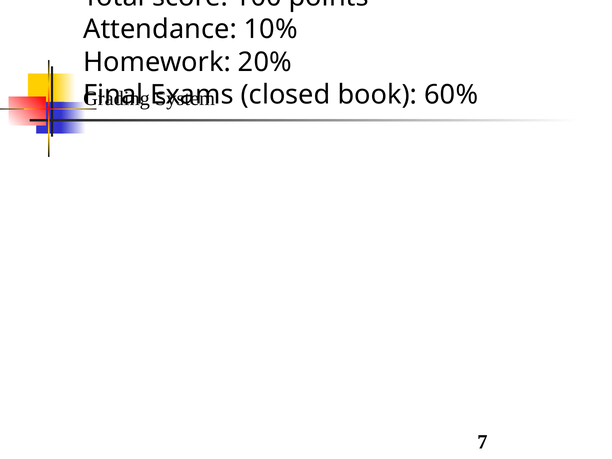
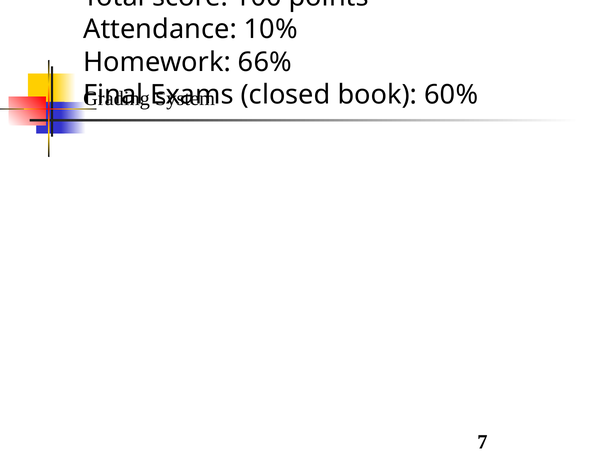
20%: 20% -> 66%
